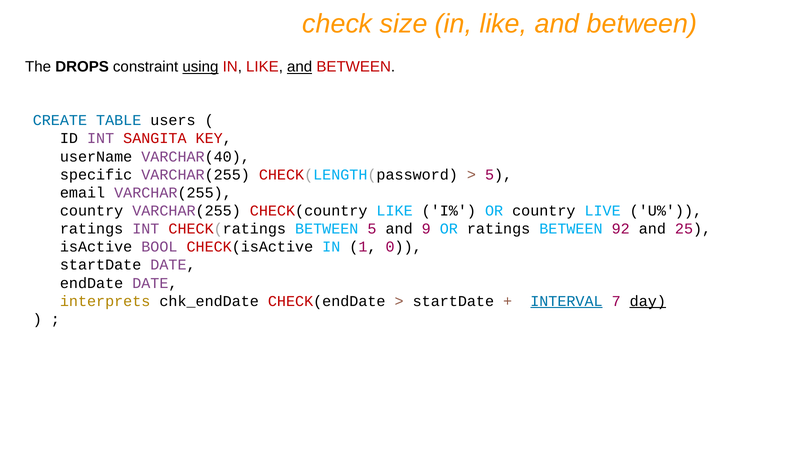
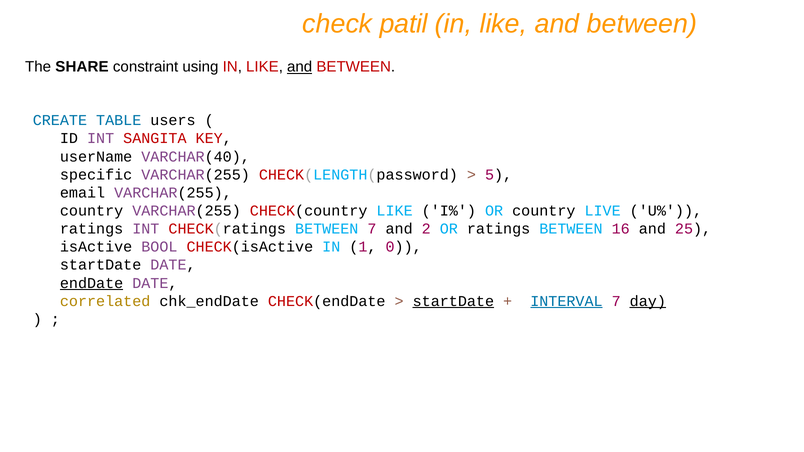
size: size -> patil
DROPS: DROPS -> SHARE
using underline: present -> none
BETWEEN 5: 5 -> 7
9: 9 -> 2
92: 92 -> 16
endDate underline: none -> present
interprets: interprets -> correlated
startDate at (453, 301) underline: none -> present
